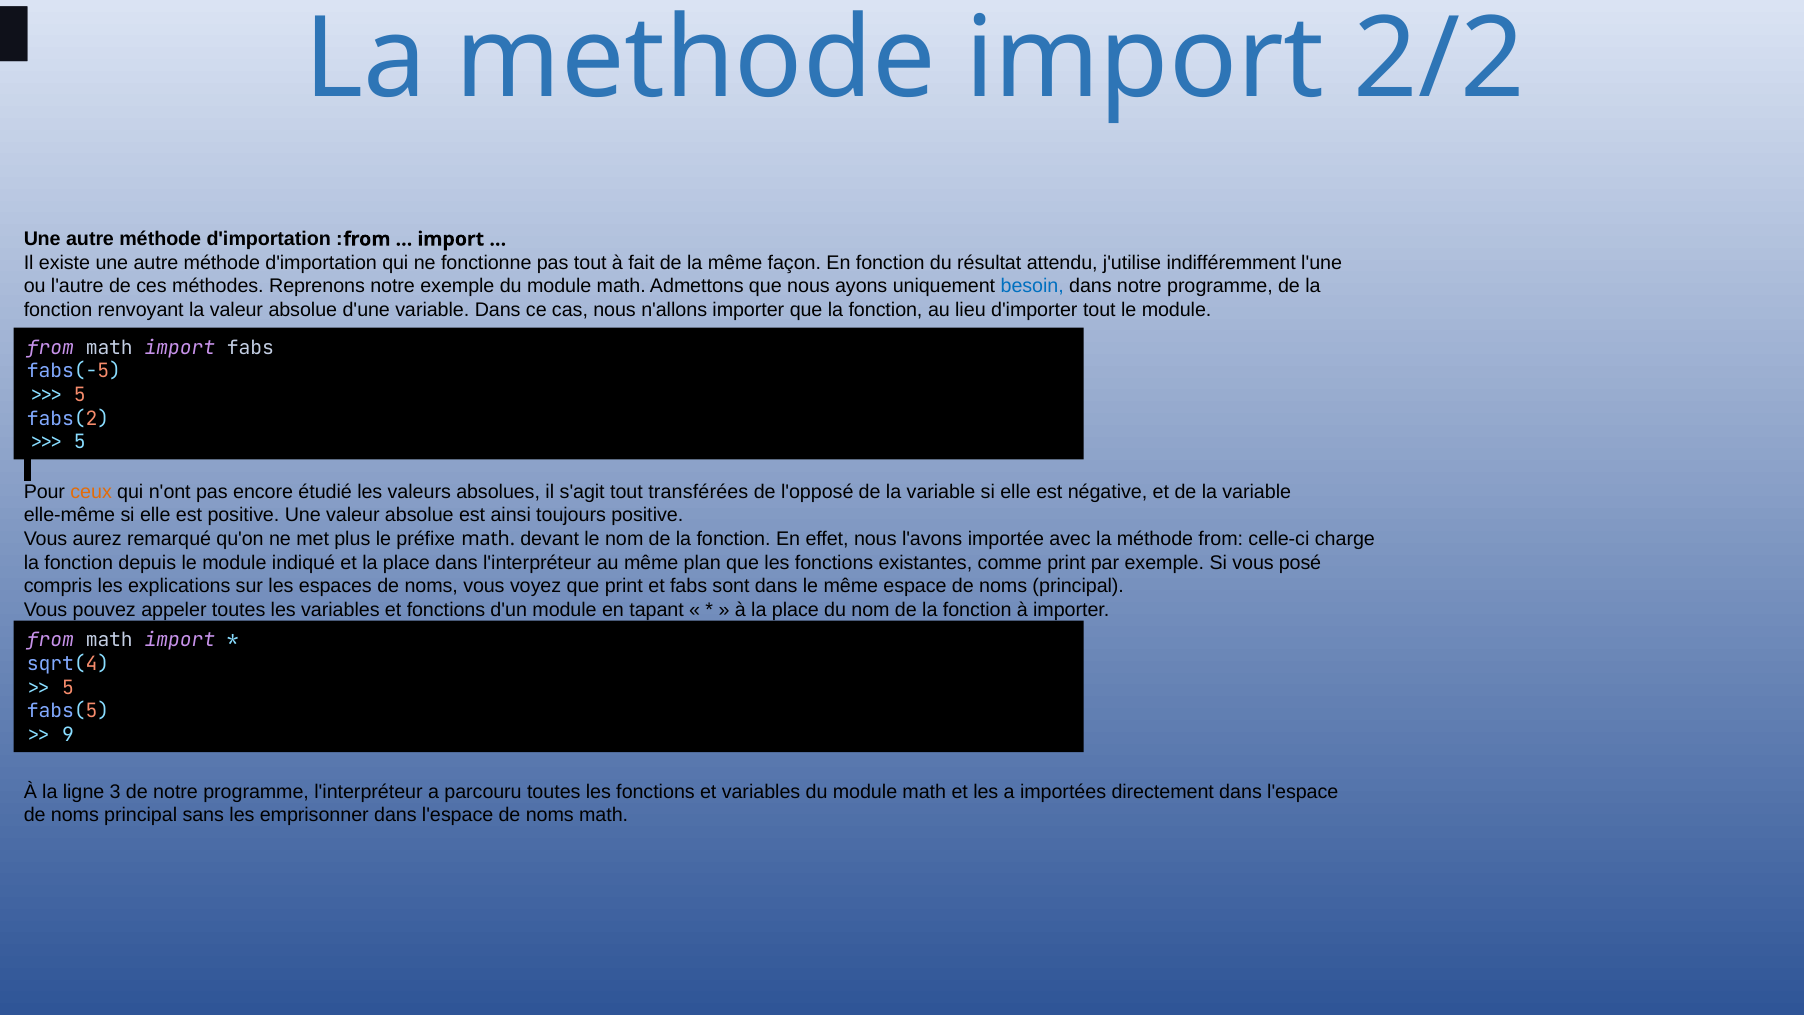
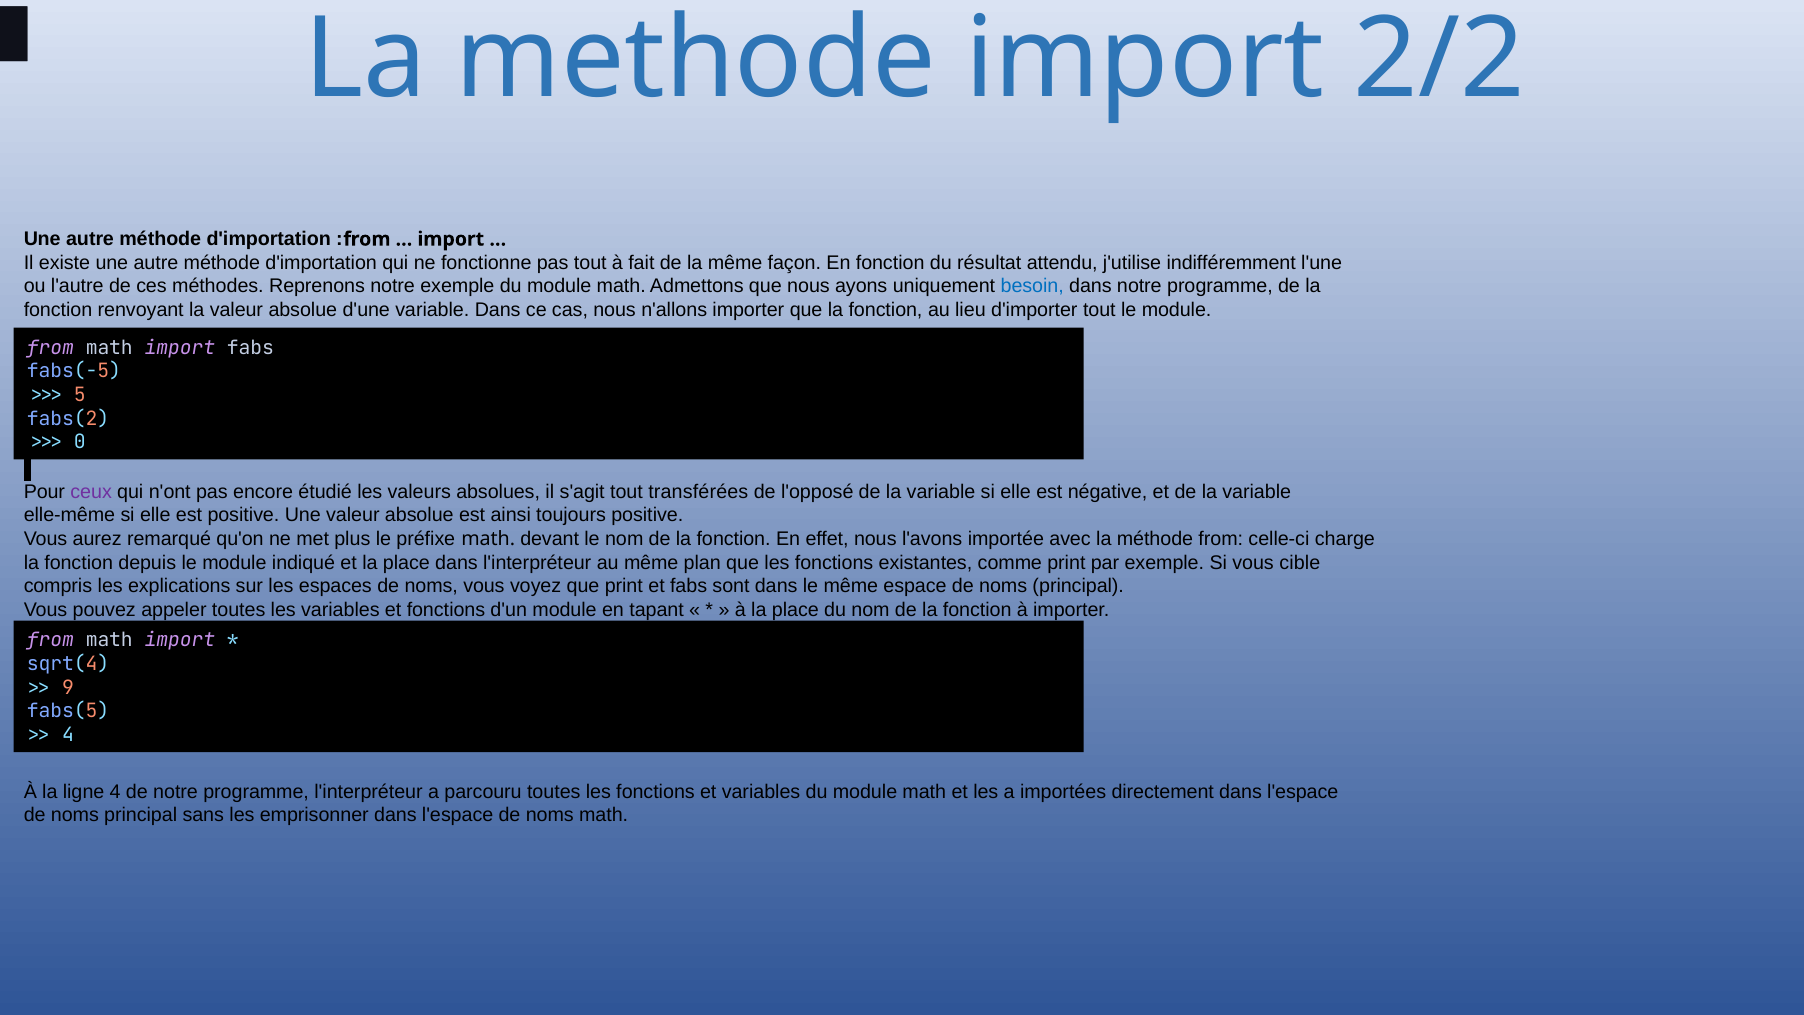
5 at (80, 442): 5 -> 0
ceux colour: orange -> purple
posé: posé -> cible
5 at (68, 688): 5 -> 9
9 at (68, 735): 9 -> 4
ligne 3: 3 -> 4
